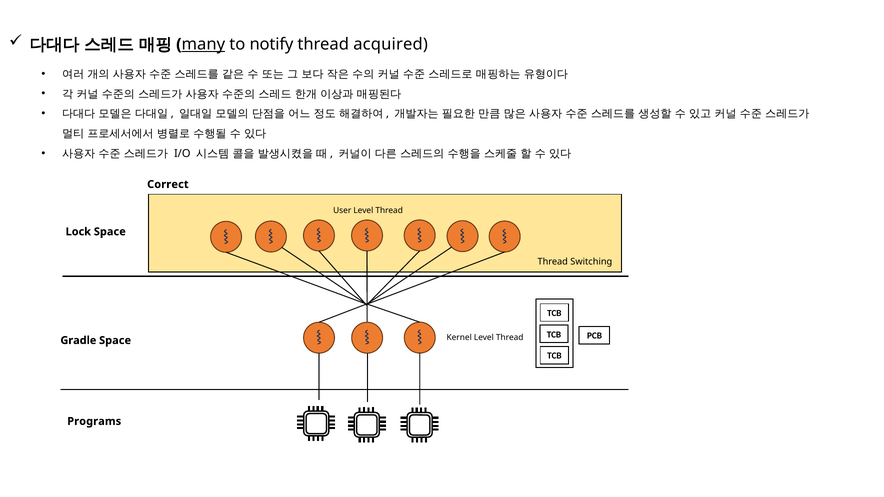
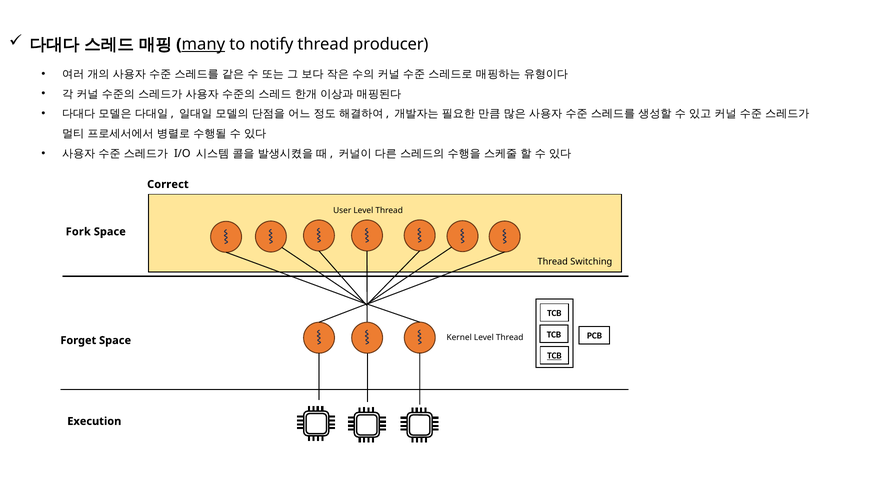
acquired: acquired -> producer
Lock: Lock -> Fork
Gradle: Gradle -> Forget
TCB at (554, 356) underline: none -> present
Programs: Programs -> Execution
